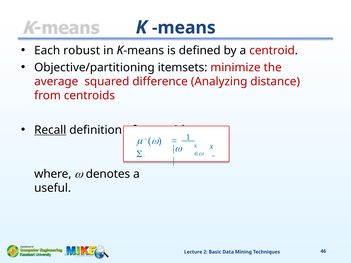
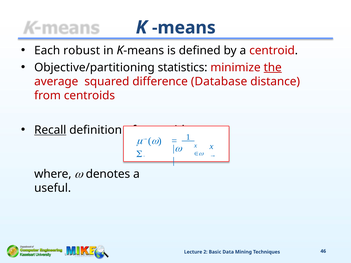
itemsets: itemsets -> statistics
the underline: none -> present
Analyzing: Analyzing -> Database
